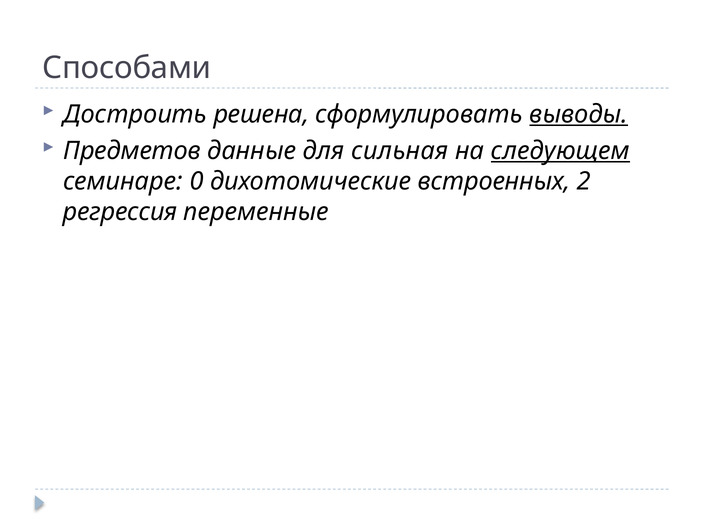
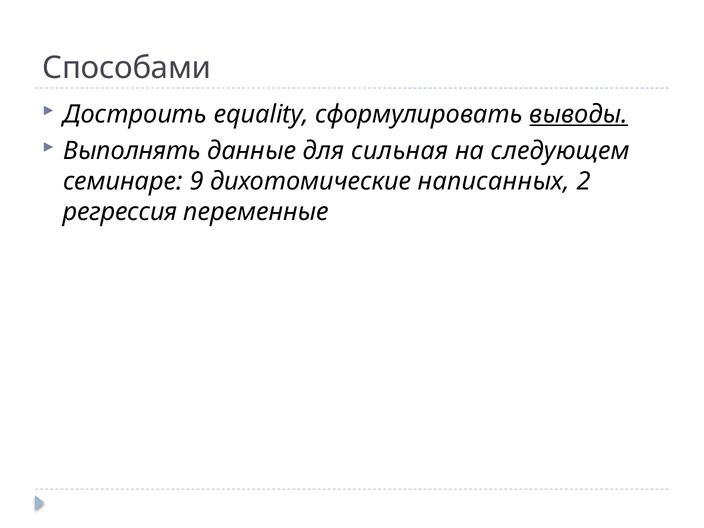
решена: решена -> equality
Предметов: Предметов -> Выполнять
следующем underline: present -> none
0: 0 -> 9
встроенных: встроенных -> написанных
